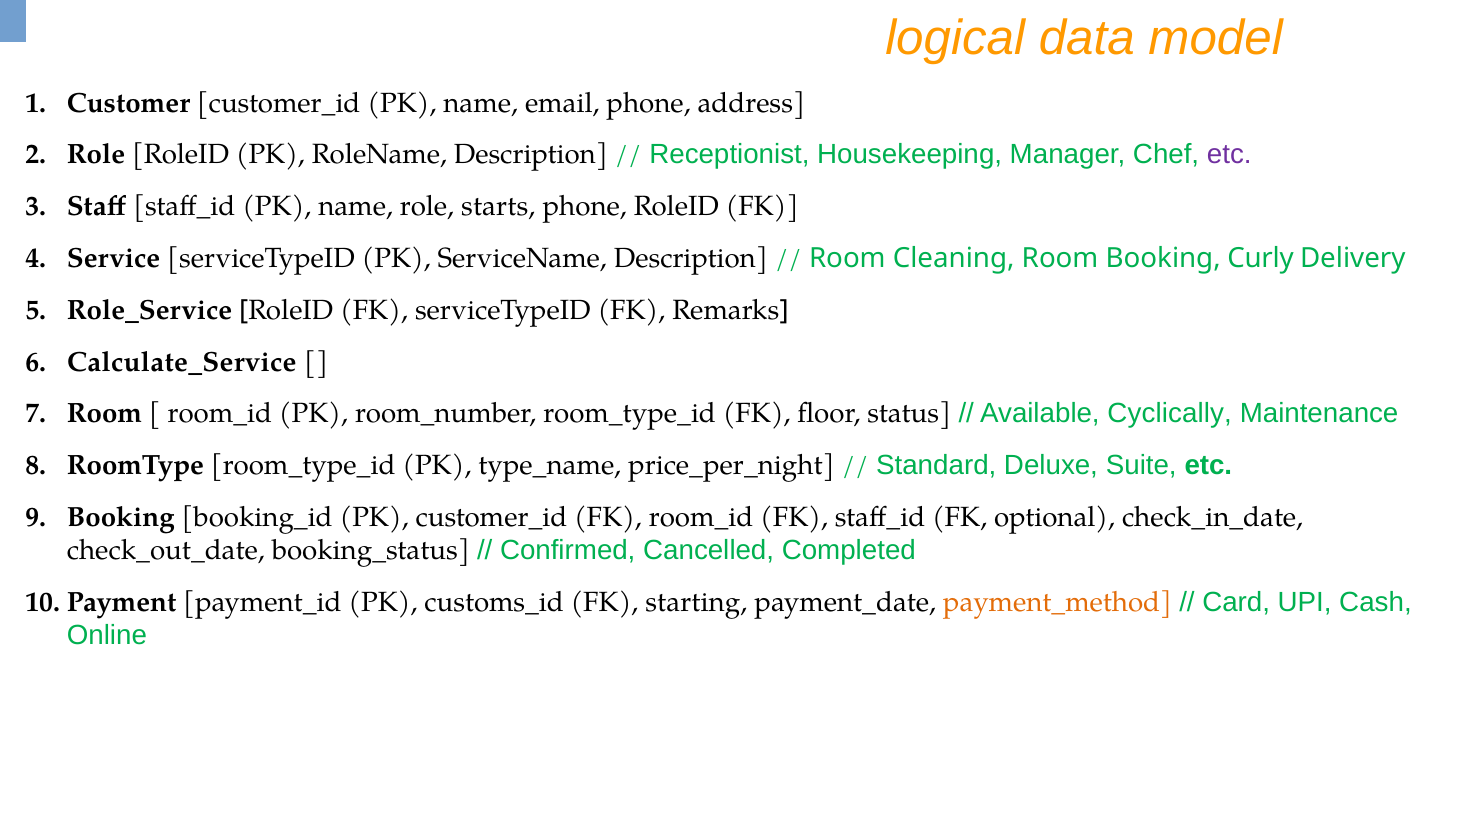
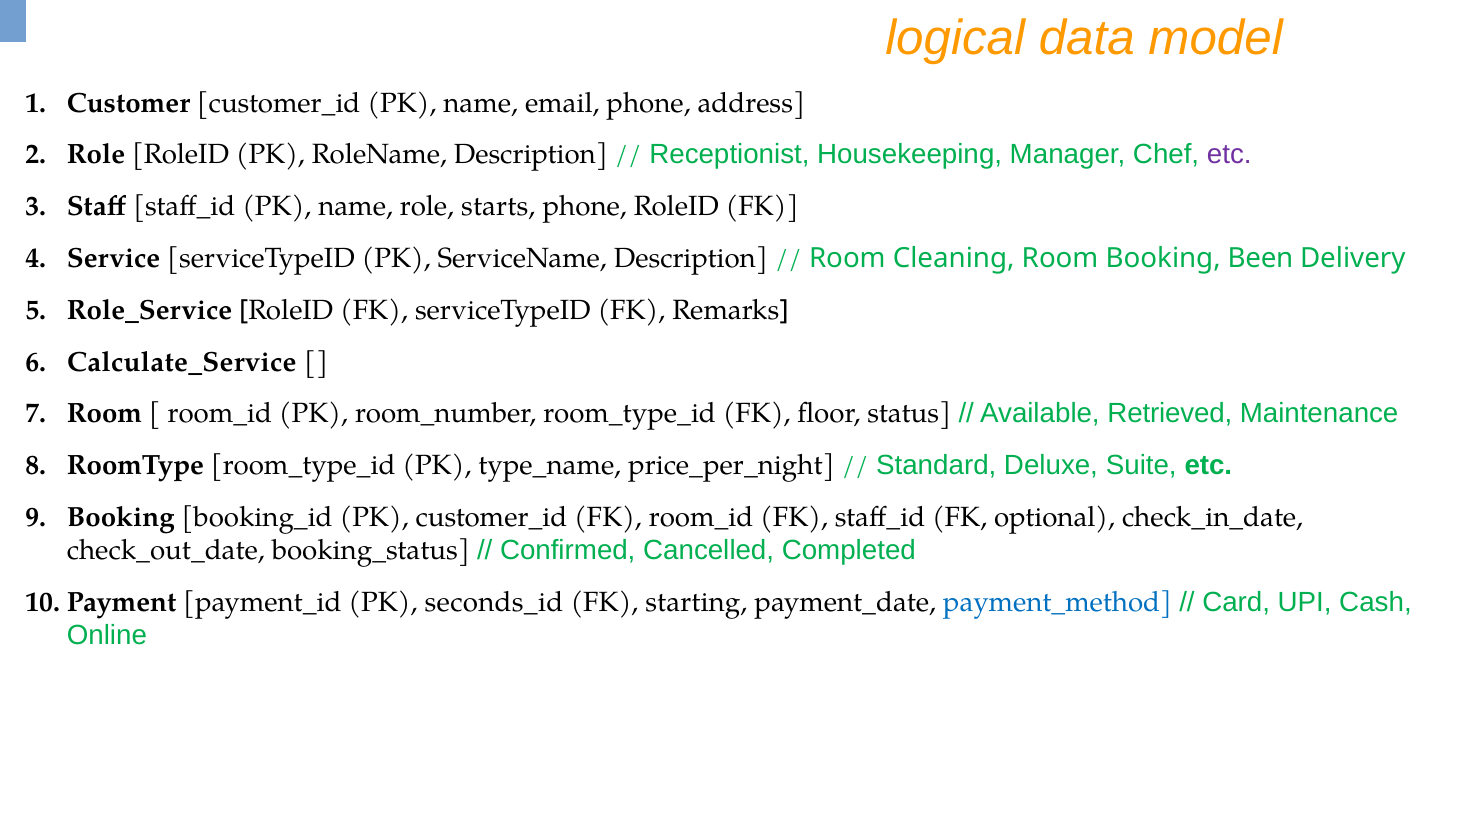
Curly: Curly -> Been
Cyclically: Cyclically -> Retrieved
customs_id: customs_id -> seconds_id
payment_method colour: orange -> blue
